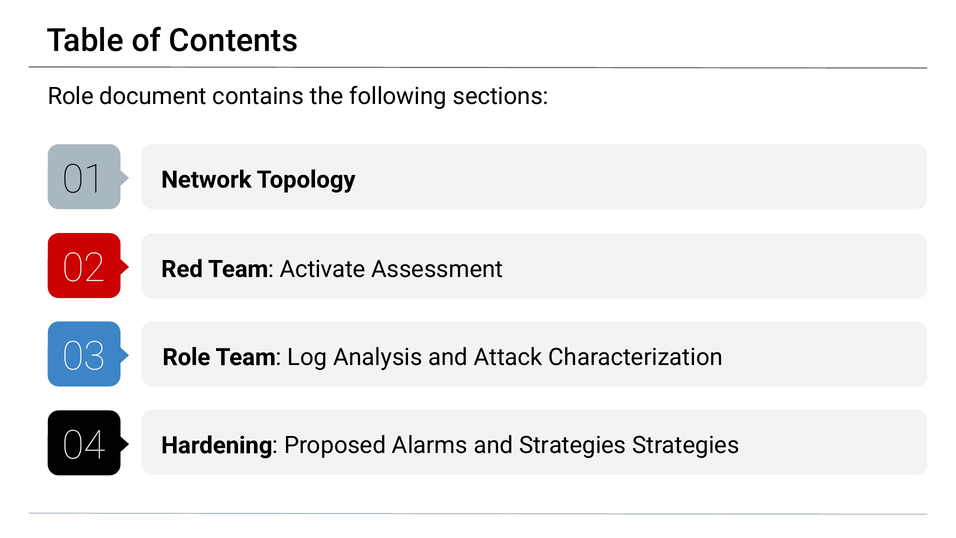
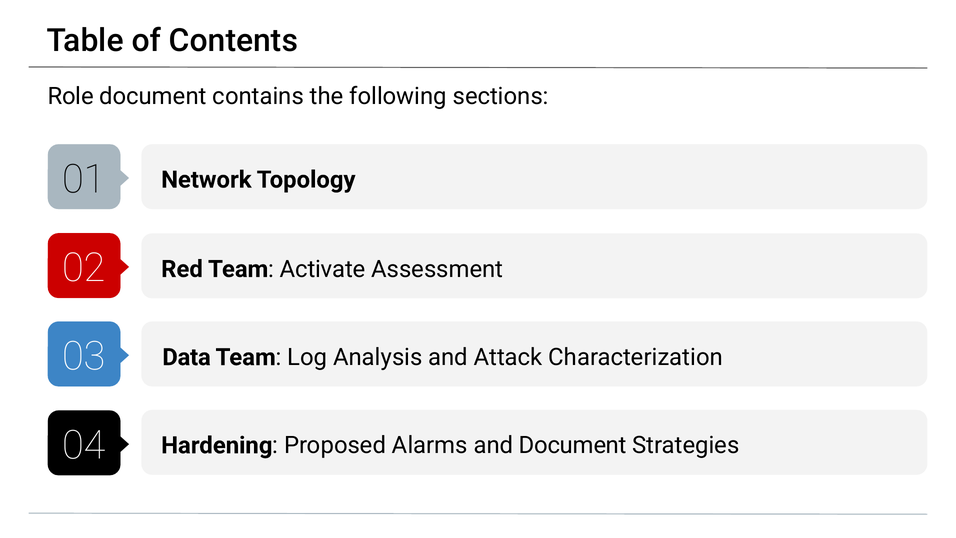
Role at (186, 357): Role -> Data
and Strategies: Strategies -> Document
